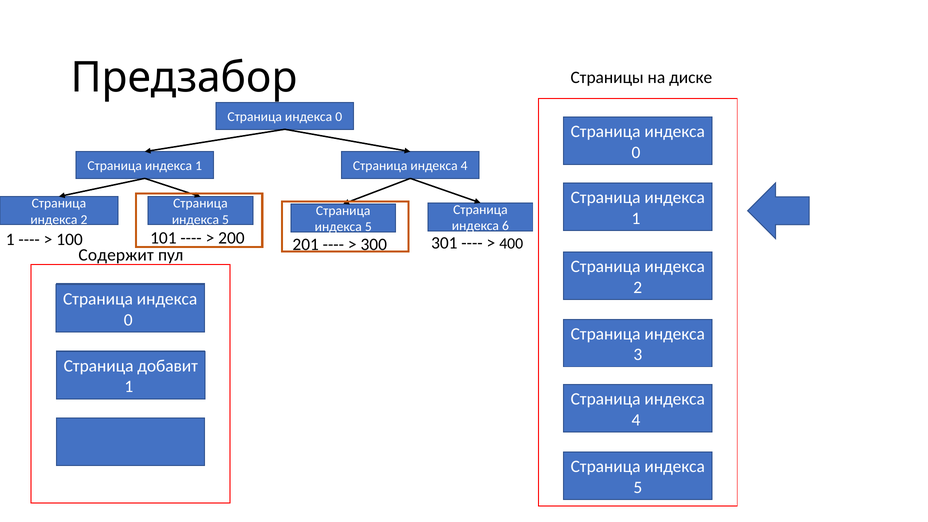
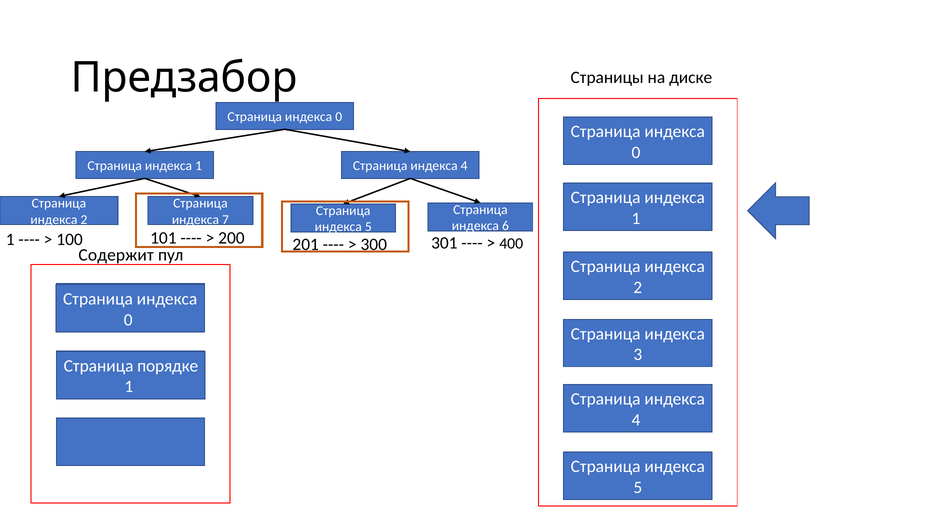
5 at (226, 220): 5 -> 7
добавит: добавит -> порядке
